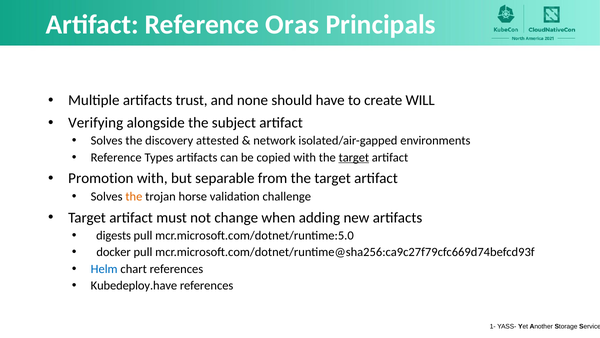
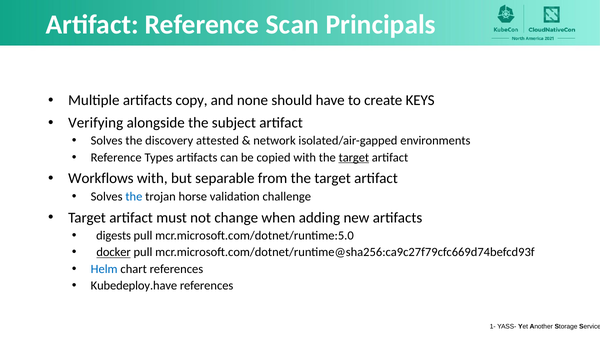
Oras: Oras -> Scan
trust: trust -> copy
WILL: WILL -> KEYS
Promotion: Promotion -> Workflows
the at (134, 196) colour: orange -> blue
docker underline: none -> present
